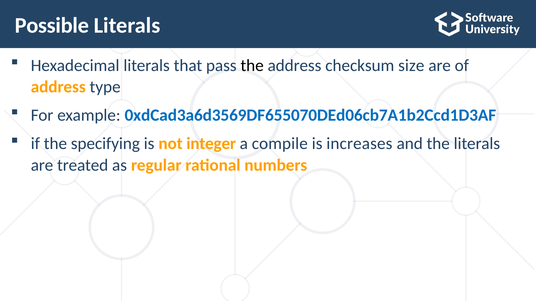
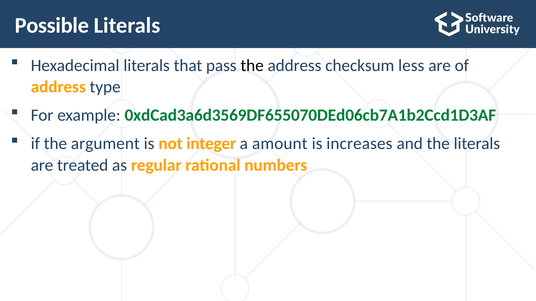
size: size -> less
0xdCad3a6d3569DF655070DEd06cb7A1b2Ccd1D3AF colour: blue -> green
specifying: specifying -> argument
compile: compile -> amount
